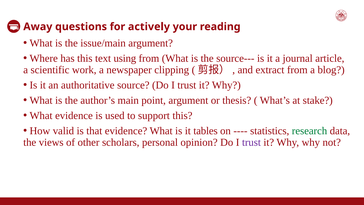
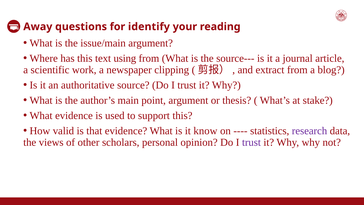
actively: actively -> identify
tables: tables -> know
research colour: green -> purple
